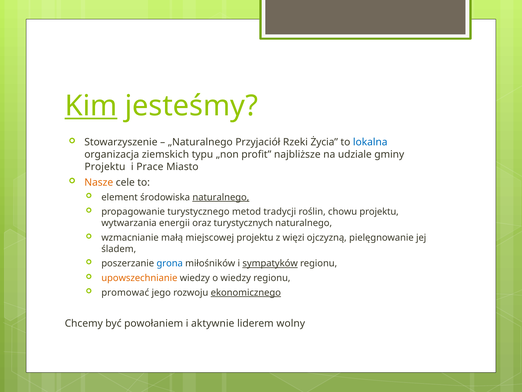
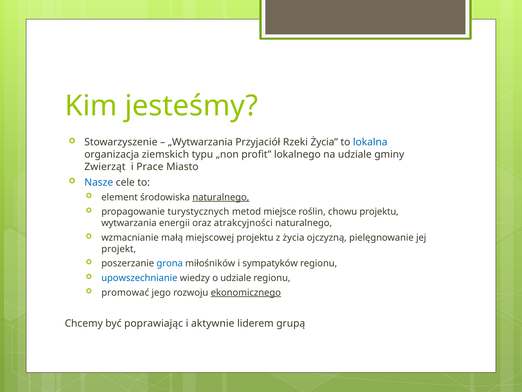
Kim underline: present -> none
„Naturalnego: „Naturalnego -> „Wytwarzania
najbliższe: najbliższe -> lokalnego
Projektu at (105, 166): Projektu -> Zwierząt
Nasze colour: orange -> blue
turystycznego: turystycznego -> turystycznych
tradycji: tradycji -> miejsce
turystycznych: turystycznych -> atrakcyjności
z więzi: więzi -> życia
śladem: śladem -> projekt
sympatyków underline: present -> none
upowszechnianie colour: orange -> blue
o wiedzy: wiedzy -> udziale
powołaniem: powołaniem -> poprawiając
wolny: wolny -> grupą
